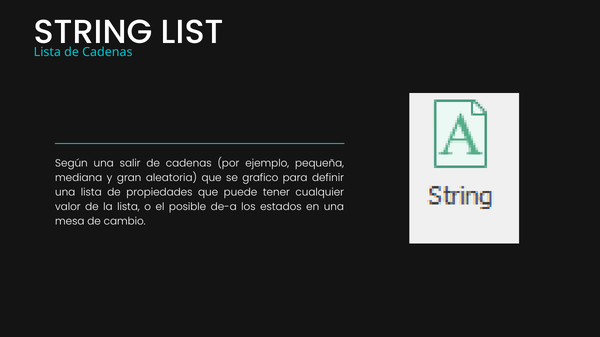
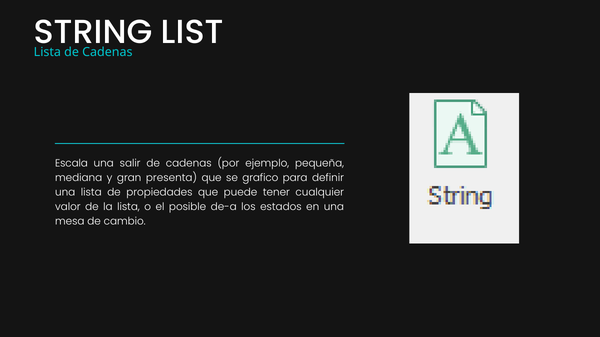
Según: Según -> Escala
aleatoria: aleatoria -> presenta
